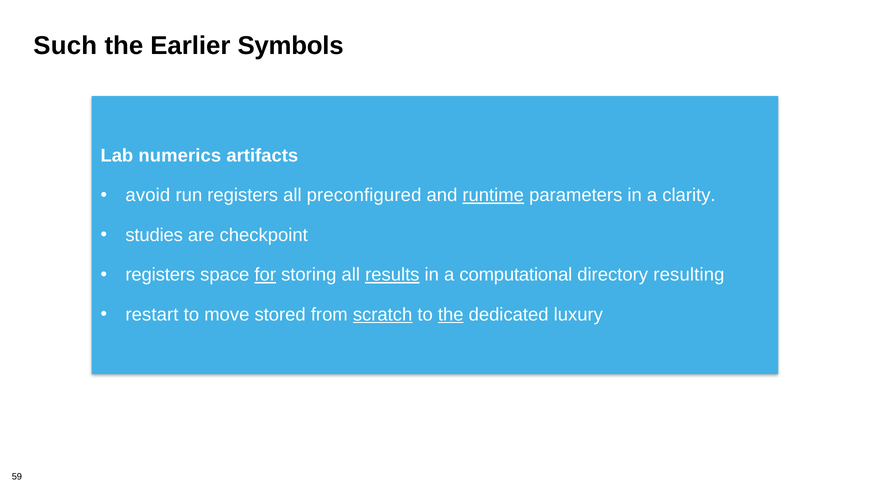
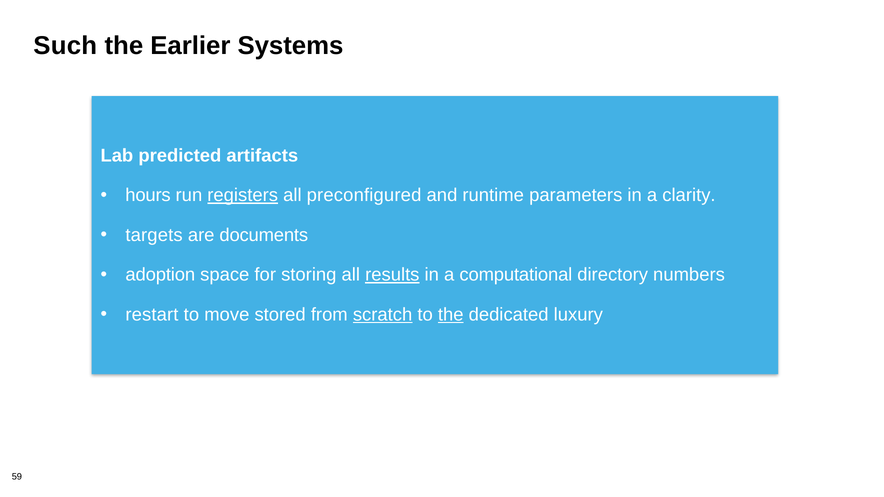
Symbols: Symbols -> Systems
numerics: numerics -> predicted
avoid: avoid -> hours
registers at (243, 195) underline: none -> present
runtime underline: present -> none
studies: studies -> targets
checkpoint: checkpoint -> documents
registers at (160, 275): registers -> adoption
for underline: present -> none
resulting: resulting -> numbers
